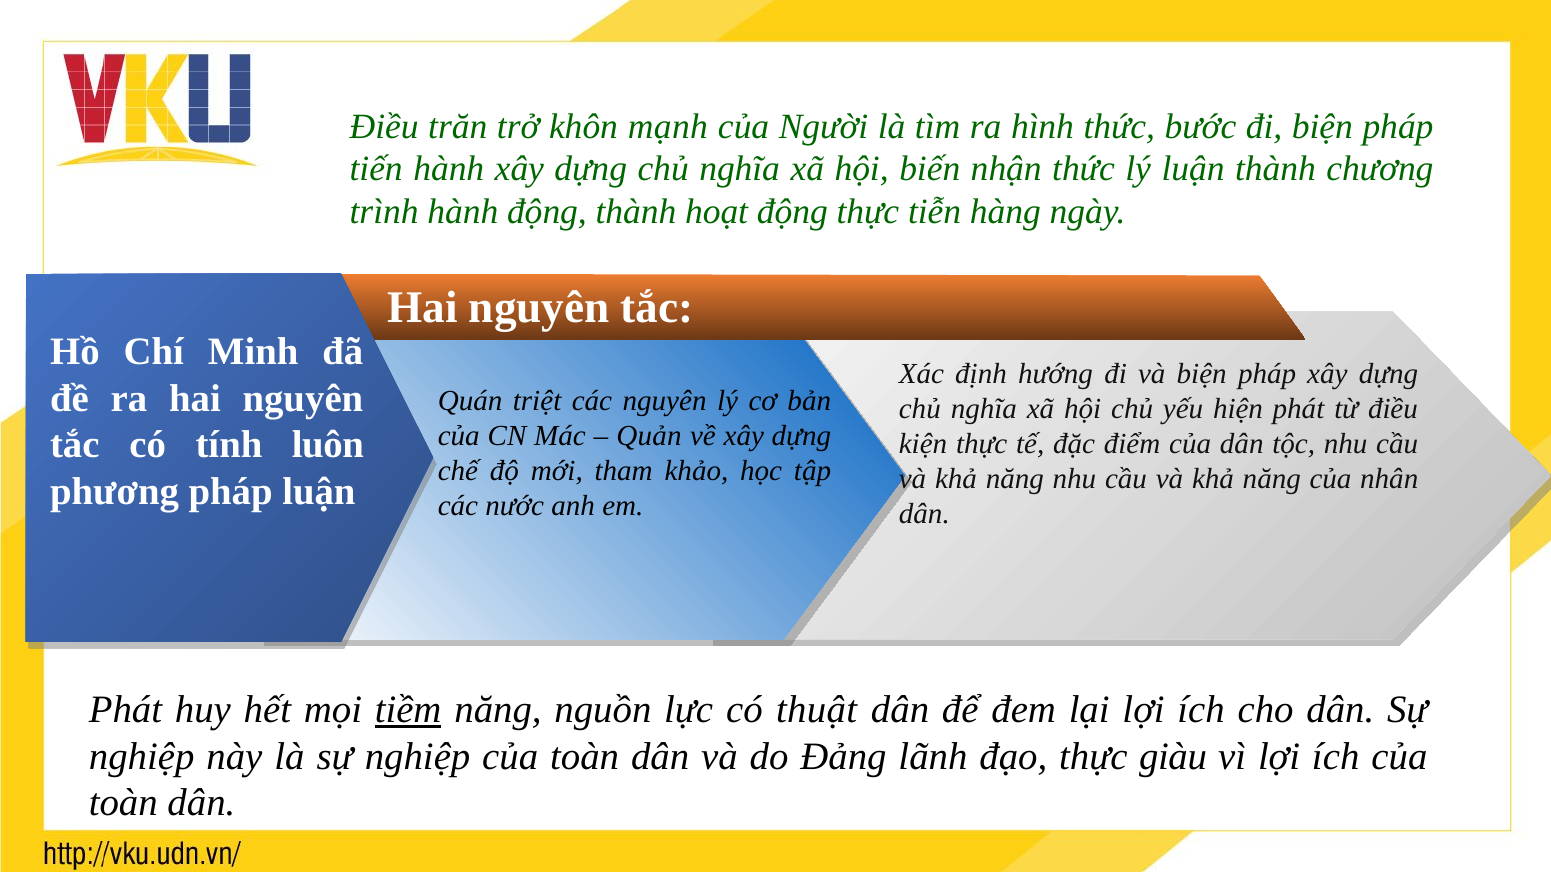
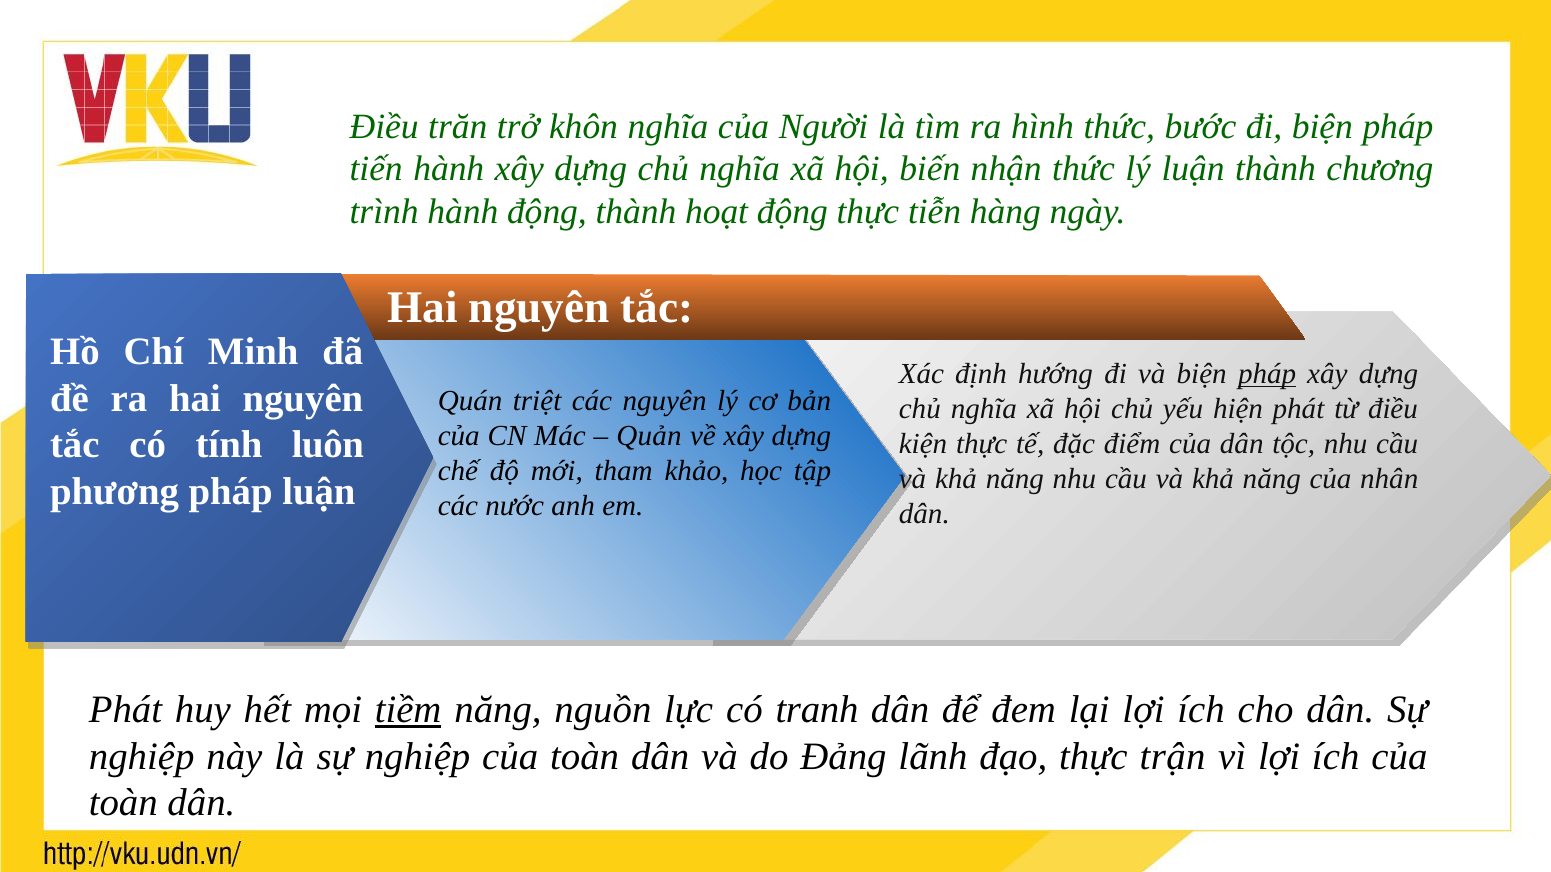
khôn mạnh: mạnh -> nghĩa
pháp at (1267, 374) underline: none -> present
thuật: thuật -> tranh
giàu: giàu -> trận
